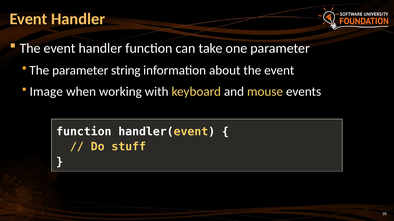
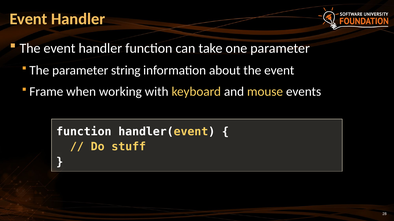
Image: Image -> Frame
